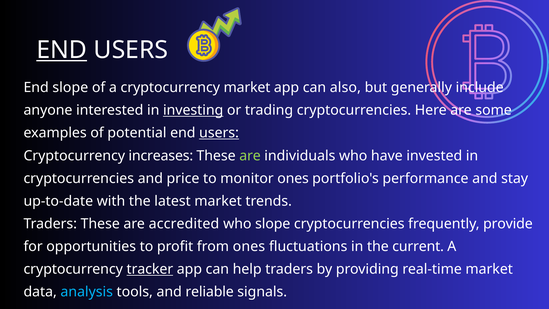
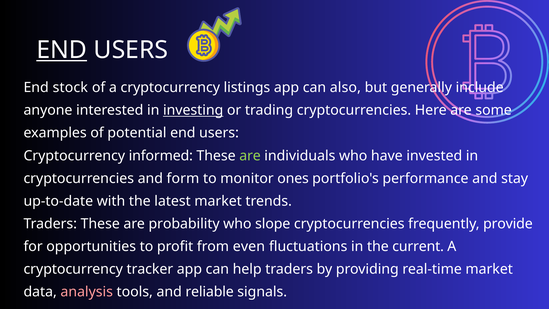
End slope: slope -> stock
cryptocurrency market: market -> listings
users at (219, 133) underline: present -> none
Cryptocurrency increases: increases -> informed
price: price -> form
accredited: accredited -> probability
from ones: ones -> even
tracker underline: present -> none
analysis colour: light blue -> pink
